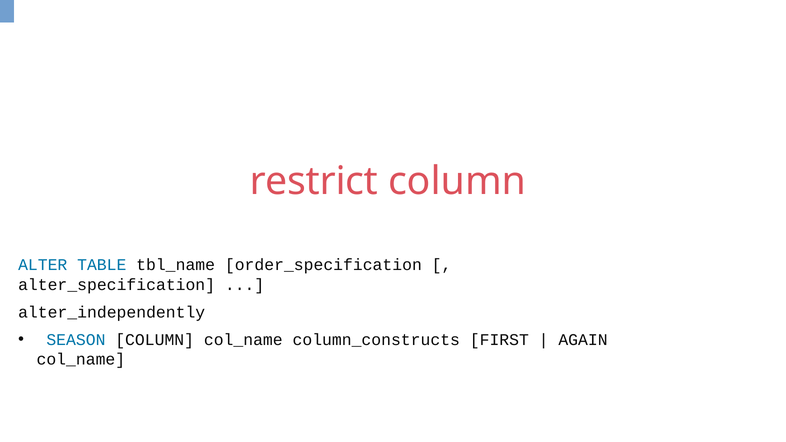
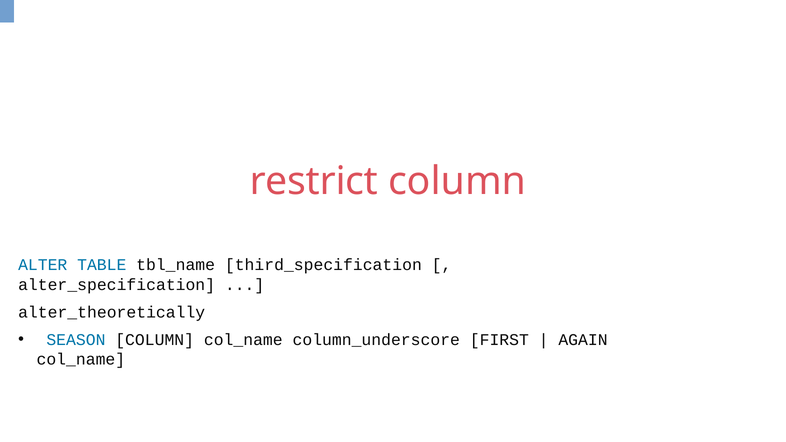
order_specification: order_specification -> third_specification
alter_independently: alter_independently -> alter_theoretically
column_constructs: column_constructs -> column_underscore
